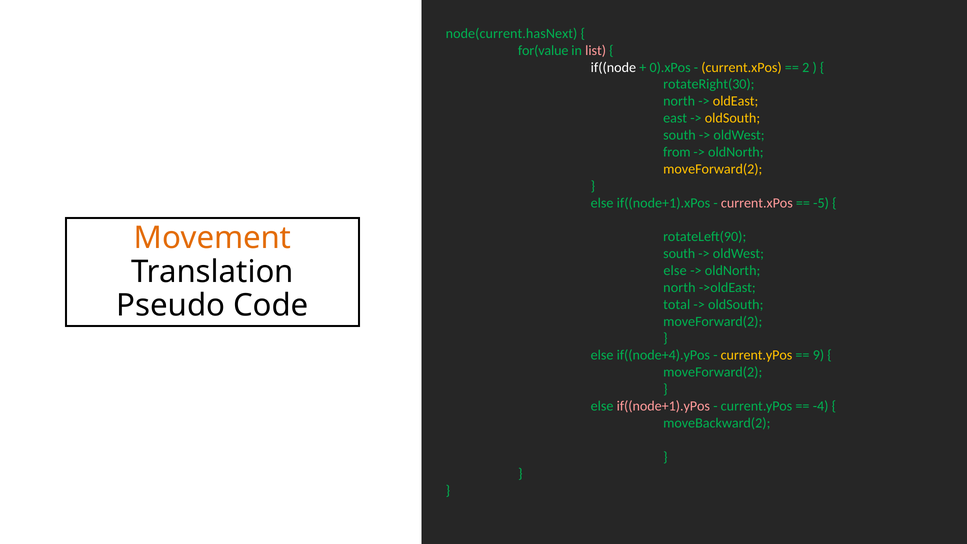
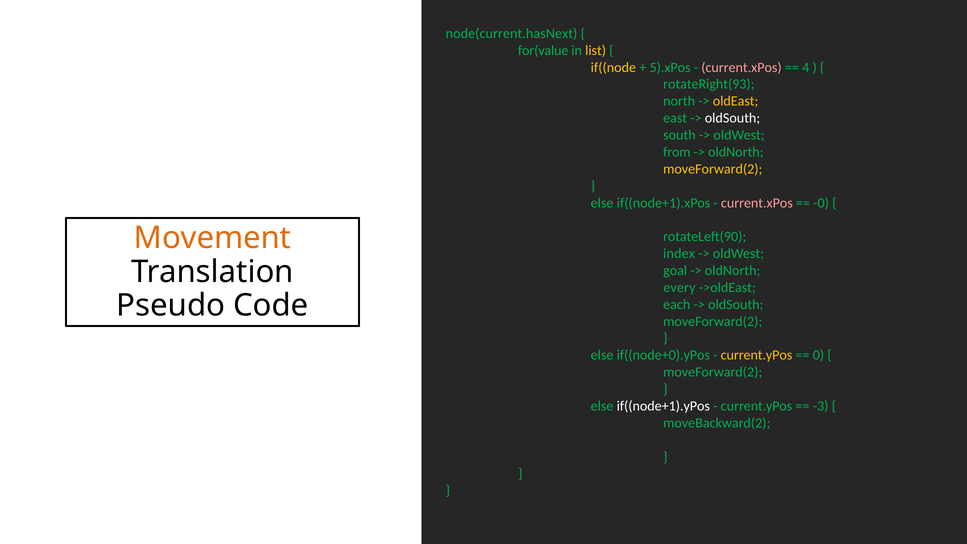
list colour: pink -> yellow
if((node colour: white -> yellow
0).xPos: 0).xPos -> 5).xPos
current.xPos at (741, 67) colour: yellow -> pink
2: 2 -> 4
rotateRight(30: rotateRight(30 -> rotateRight(93
oldSouth at (732, 118) colour: yellow -> white
-5: -5 -> -0
south at (679, 254): south -> index
else at (675, 271): else -> goal
north at (679, 287): north -> every
total: total -> each
if((node+4).yPos: if((node+4).yPos -> if((node+0).yPos
9: 9 -> 0
if((node+1).yPos colour: pink -> white
-4: -4 -> -3
